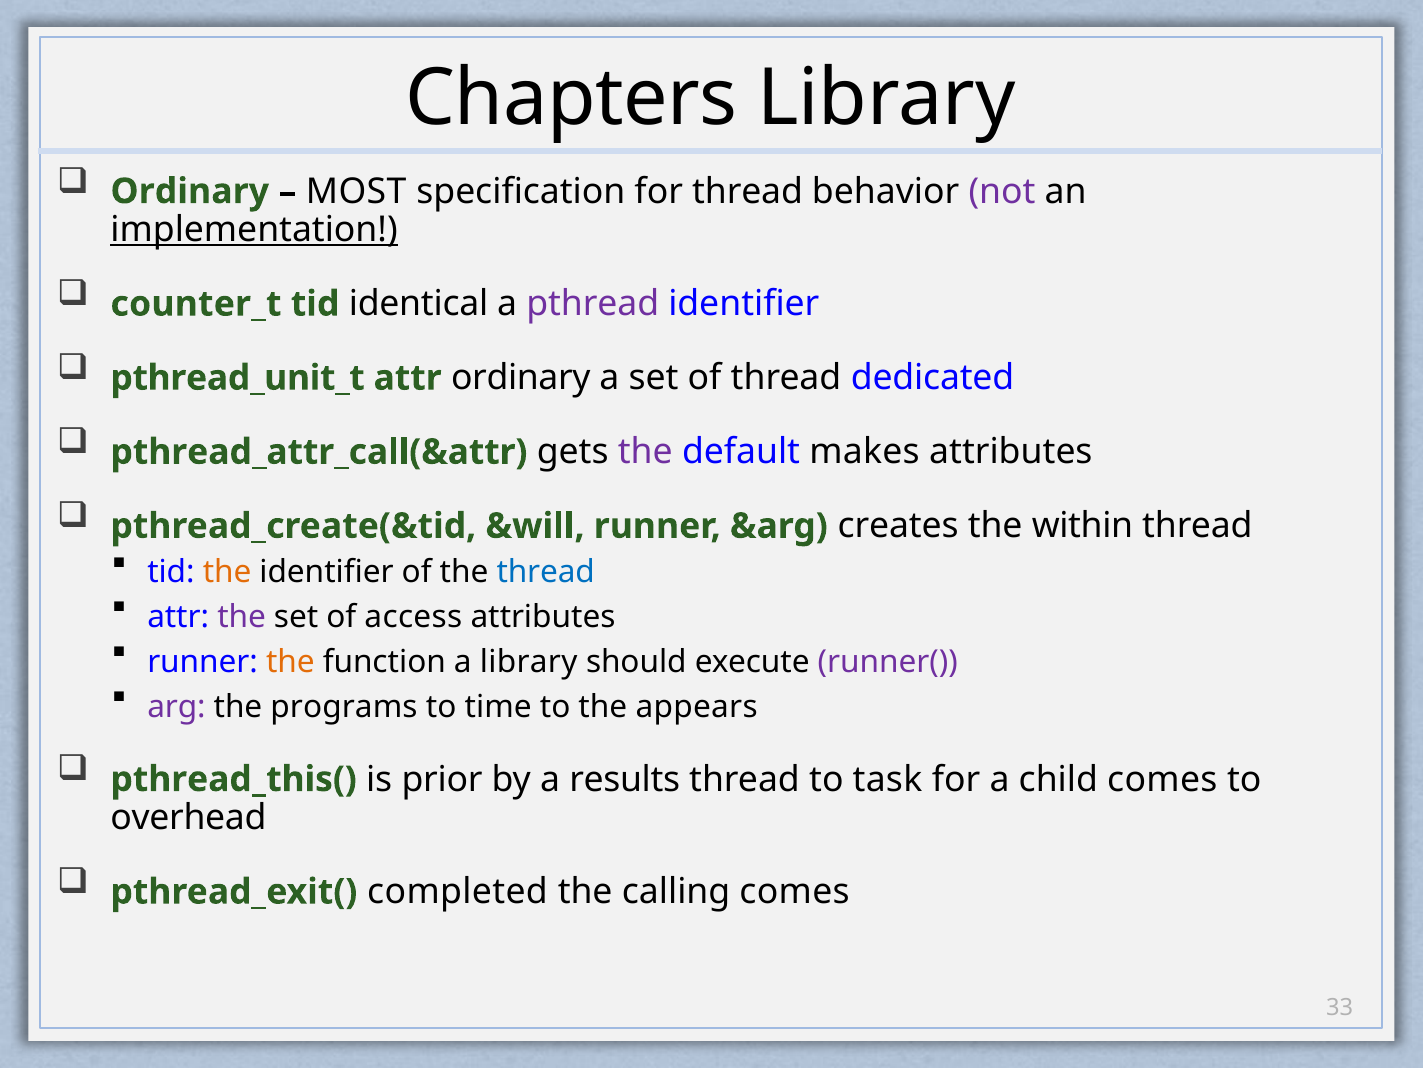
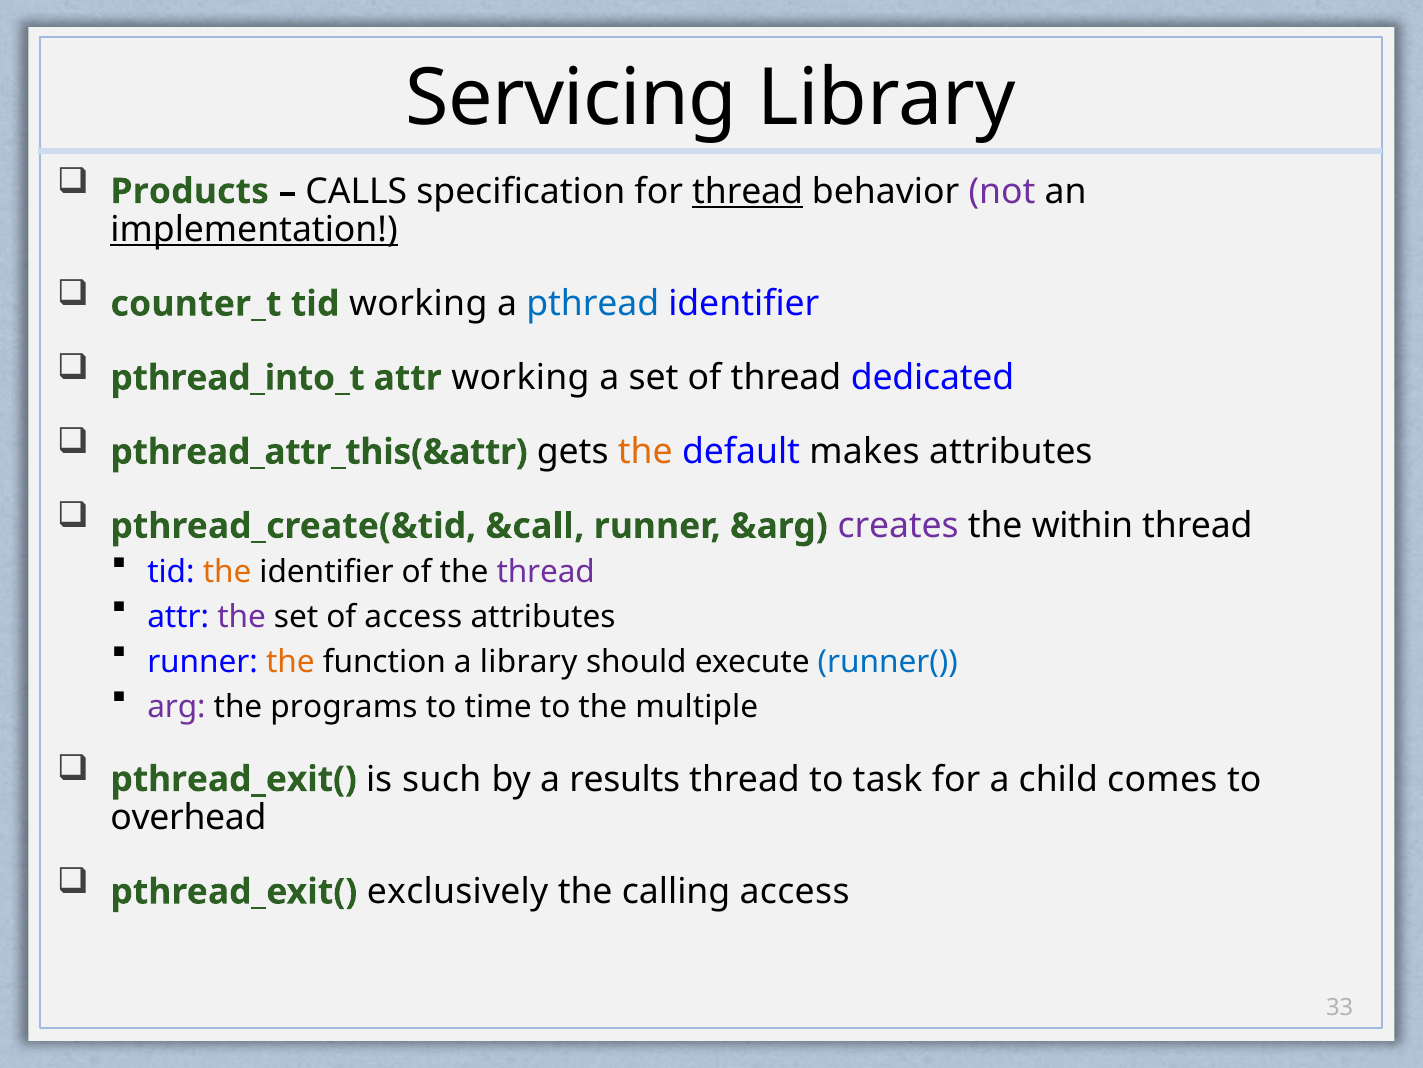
Chapters: Chapters -> Servicing
Ordinary at (190, 191): Ordinary -> Products
MOST: MOST -> CALLS
thread at (748, 191) underline: none -> present
tid identical: identical -> working
pthread colour: purple -> blue
pthread_unit_t: pthread_unit_t -> pthread_into_t
attr ordinary: ordinary -> working
pthread_attr_call(&attr: pthread_attr_call(&attr -> pthread_attr_this(&attr
the at (645, 452) colour: purple -> orange
&will: &will -> &call
creates colour: black -> purple
thread at (546, 572) colour: blue -> purple
runner( colour: purple -> blue
appears: appears -> multiple
pthread_this( at (234, 779): pthread_this( -> pthread_exit(
prior: prior -> such
completed: completed -> exclusively
calling comes: comes -> access
